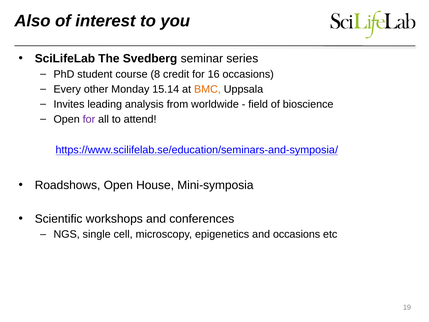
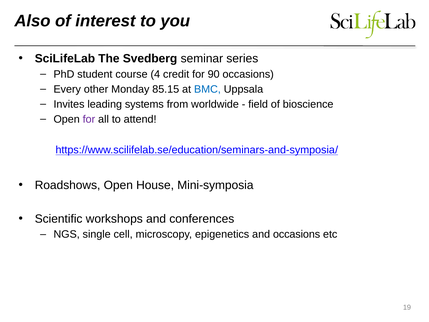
8: 8 -> 4
16: 16 -> 90
15.14: 15.14 -> 85.15
BMC colour: orange -> blue
analysis: analysis -> systems
